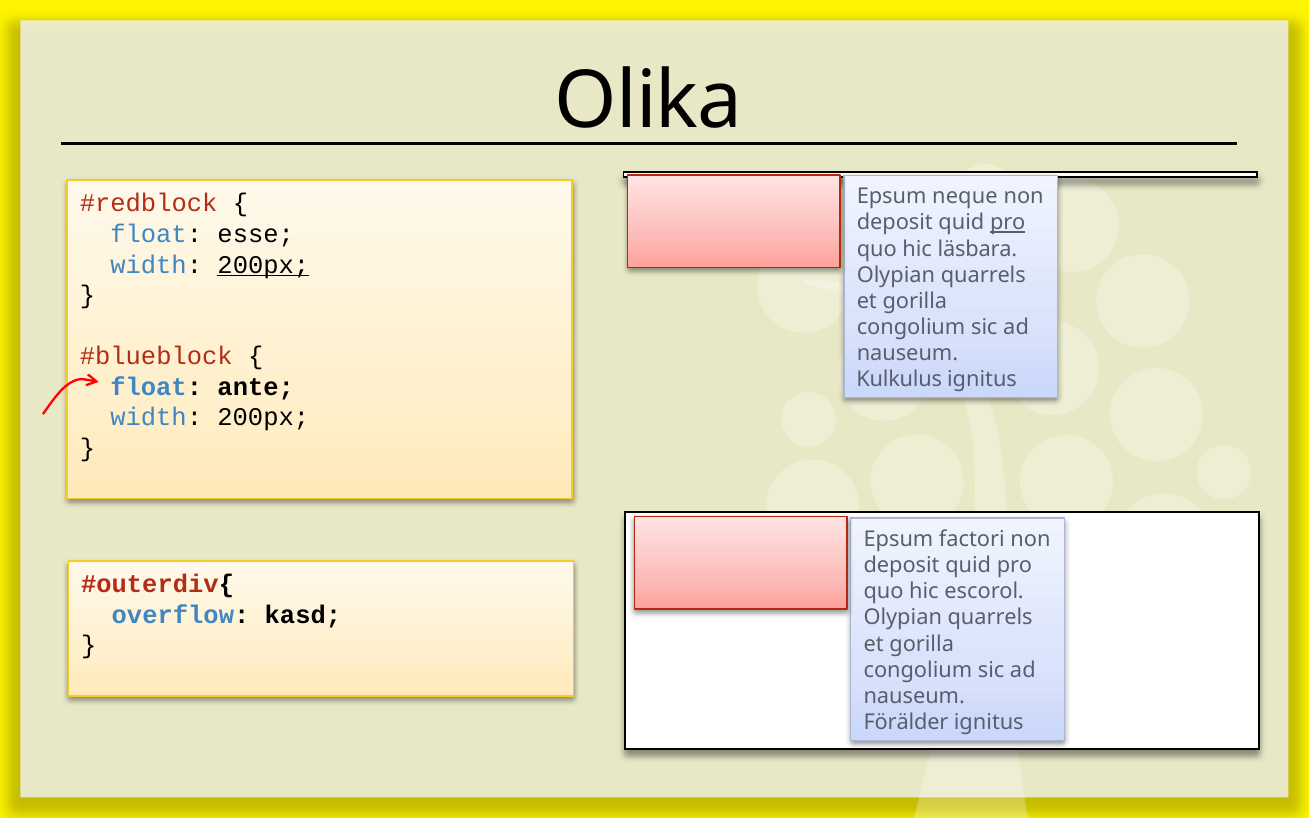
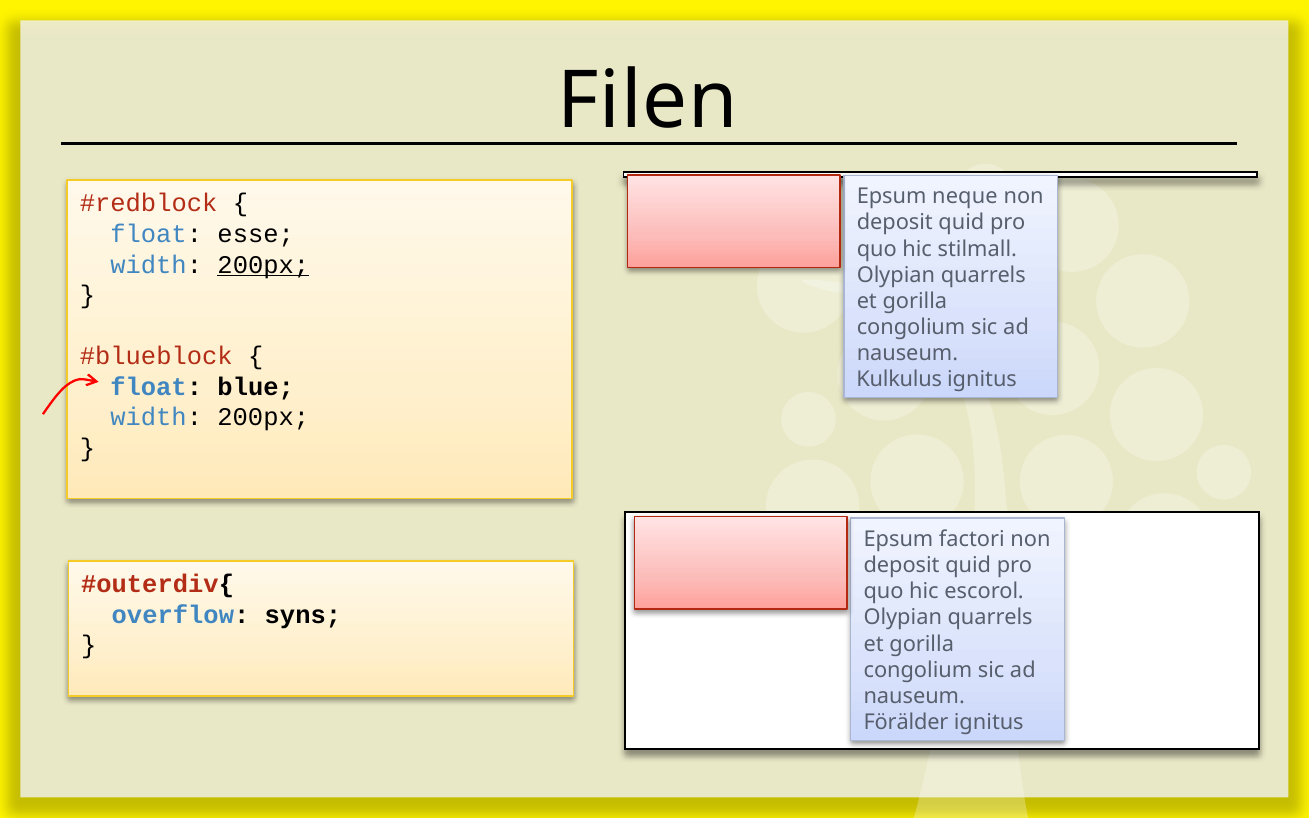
Olika: Olika -> Filen
pro at (1008, 223) underline: present -> none
läsbara: läsbara -> stilmall
ante: ante -> blue
kasd: kasd -> syns
